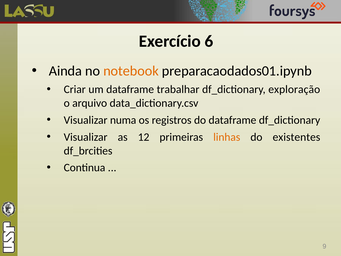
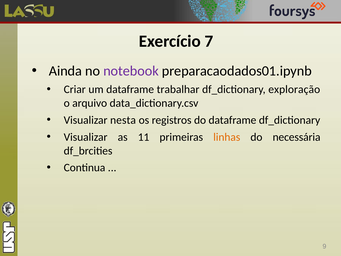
6: 6 -> 7
notebook colour: orange -> purple
numa: numa -> nesta
12: 12 -> 11
existentes: existentes -> necessária
